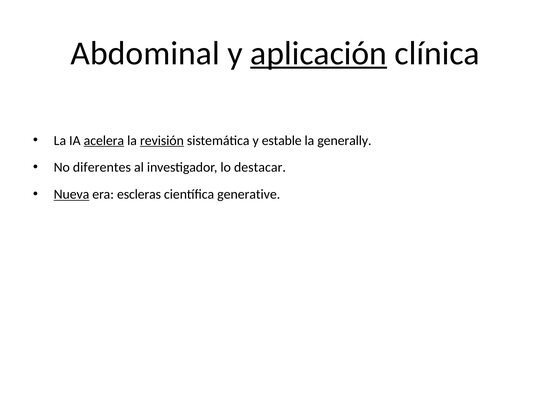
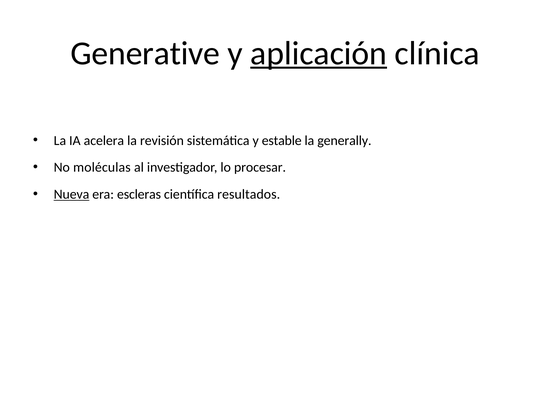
Abdominal: Abdominal -> Generative
acelera underline: present -> none
revisión underline: present -> none
diferentes: diferentes -> moléculas
destacar: destacar -> procesar
generative: generative -> resultados
